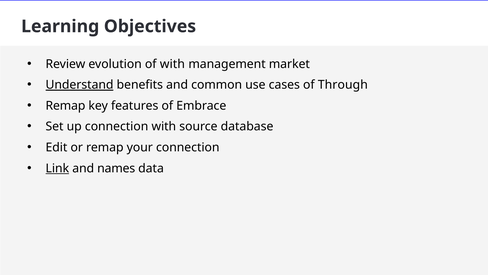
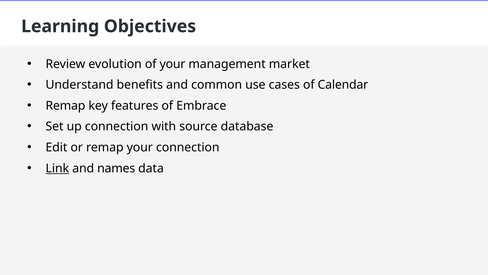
of with: with -> your
Understand underline: present -> none
Through: Through -> Calendar
